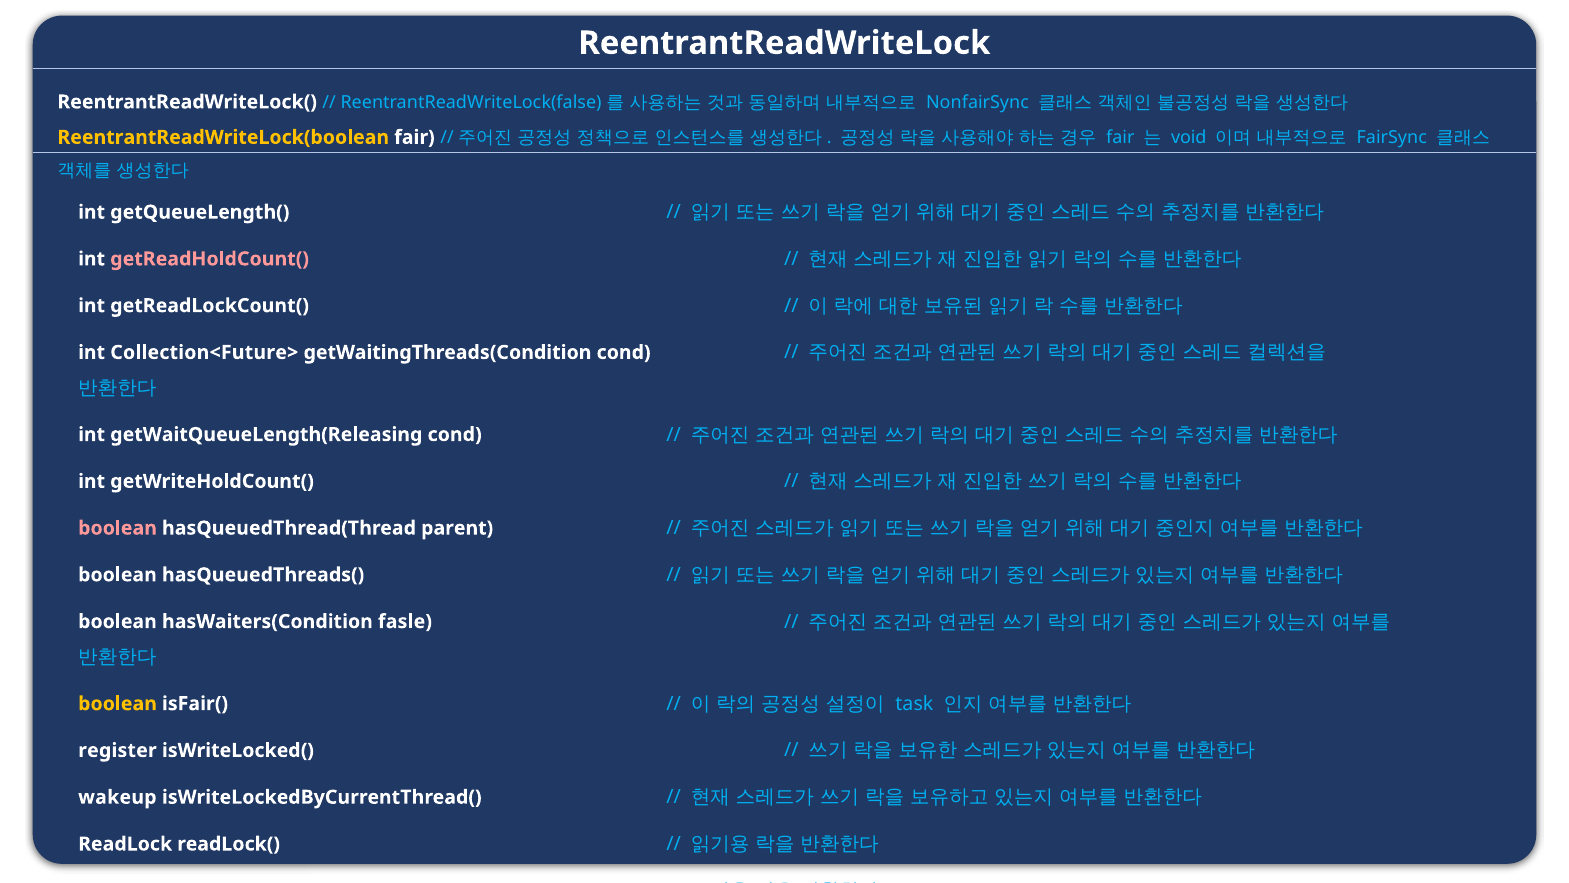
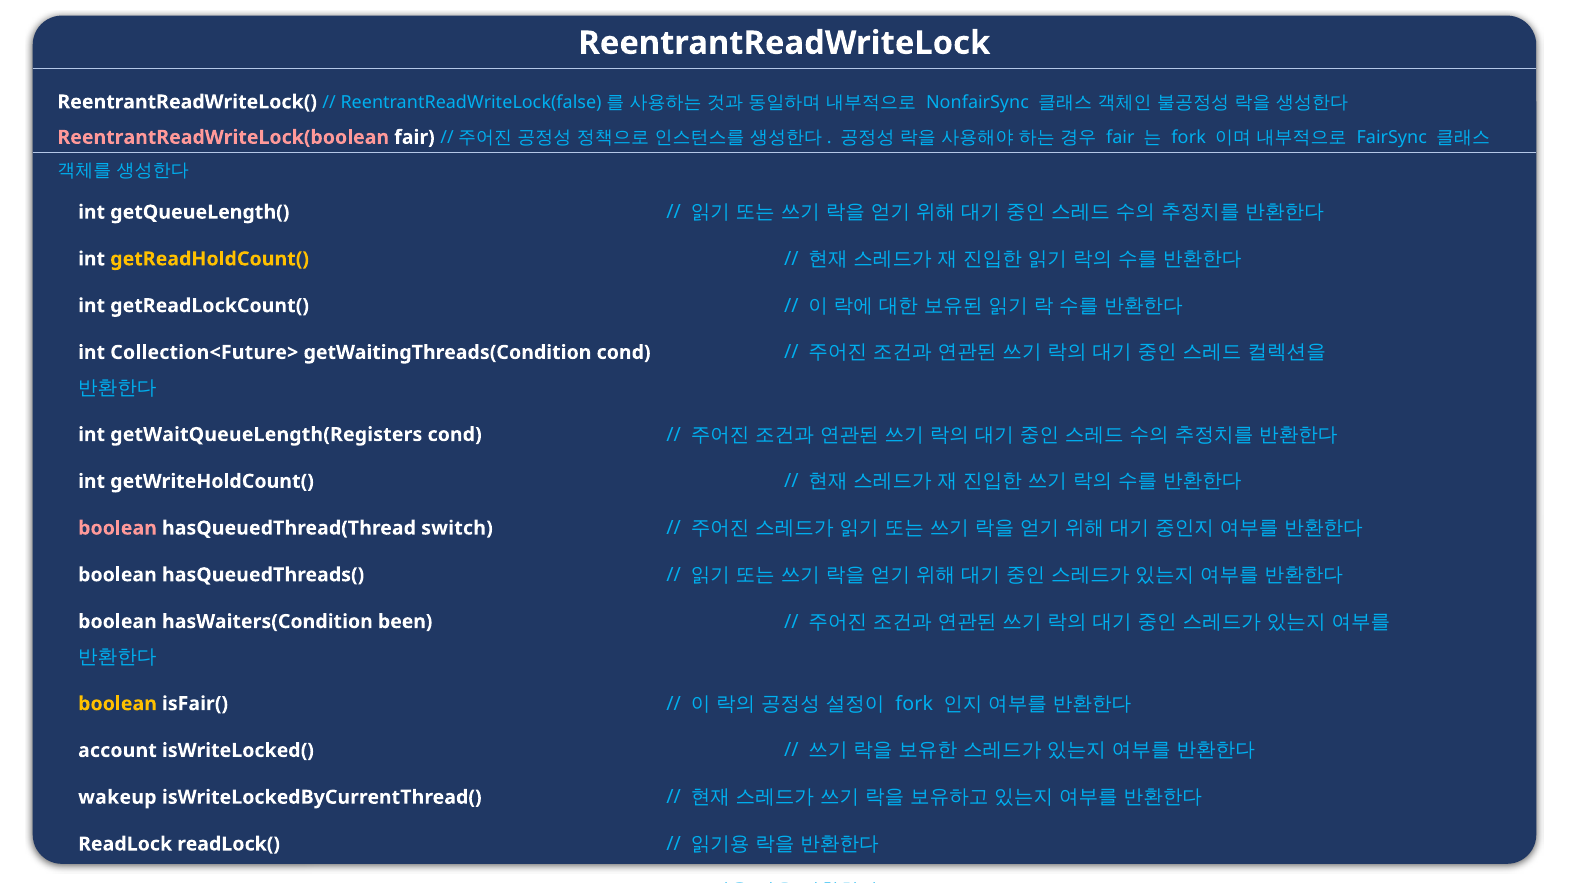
ReentrantReadWriteLock(boolean colour: yellow -> pink
void at (1189, 138): void -> fork
getReadHoldCount( colour: pink -> yellow
getWaitQueueLength(Releasing: getWaitQueueLength(Releasing -> getWaitQueueLength(Registers
parent: parent -> switch
fasle: fasle -> been
task at (914, 703): task -> fork
register: register -> account
